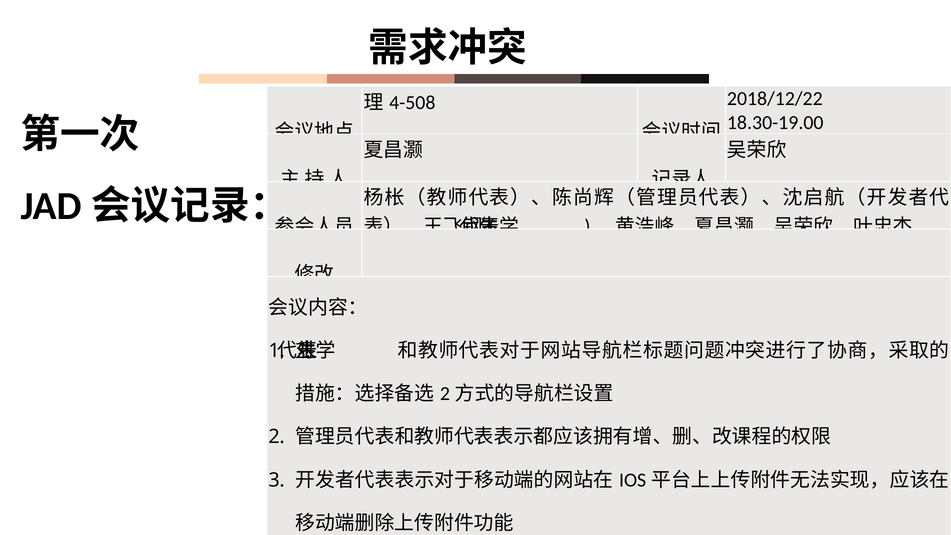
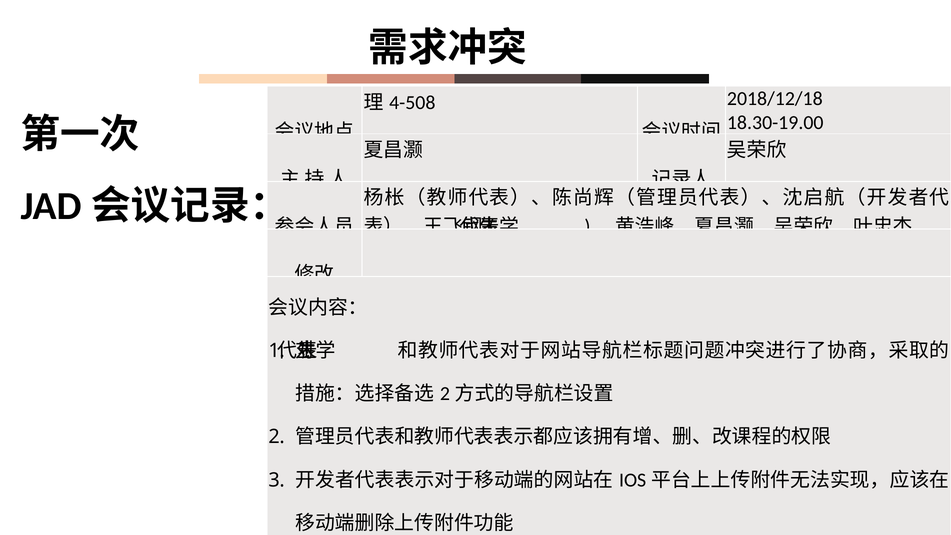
2018/12/22: 2018/12/22 -> 2018/12/18
